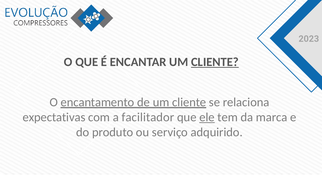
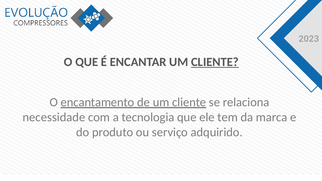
expectativas: expectativas -> necessidade
facilitador: facilitador -> tecnologia
ele underline: present -> none
